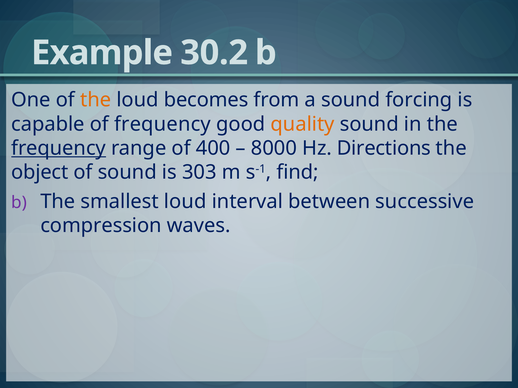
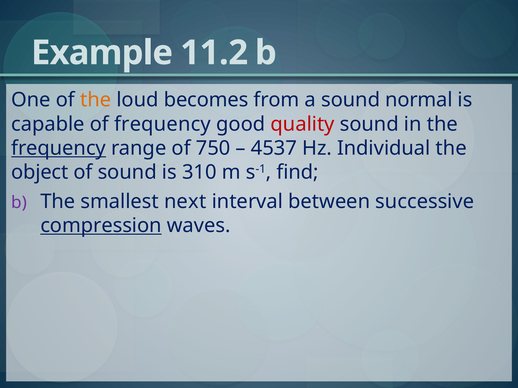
30.2: 30.2 -> 11.2
forcing: forcing -> normal
quality colour: orange -> red
400: 400 -> 750
8000: 8000 -> 4537
Directions: Directions -> Individual
303: 303 -> 310
smallest loud: loud -> next
compression underline: none -> present
